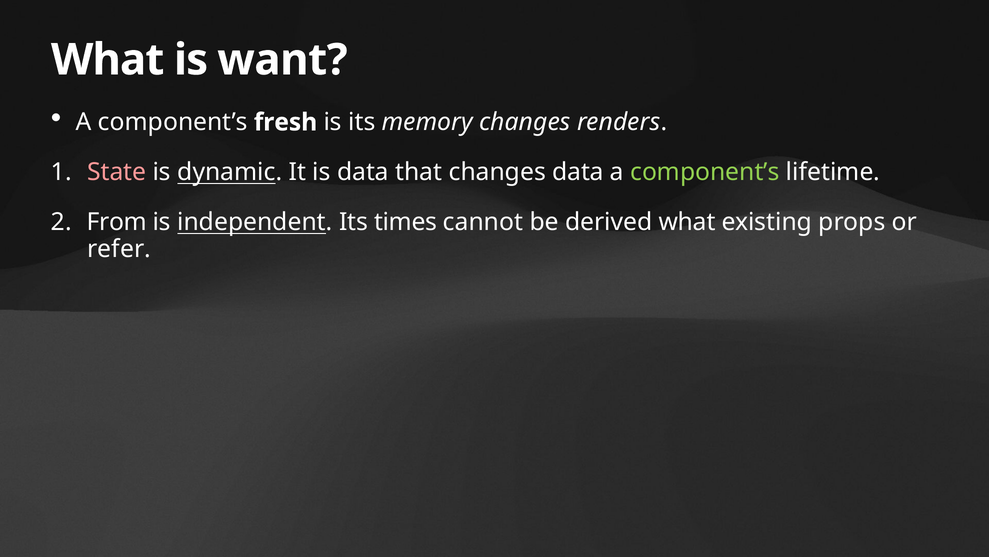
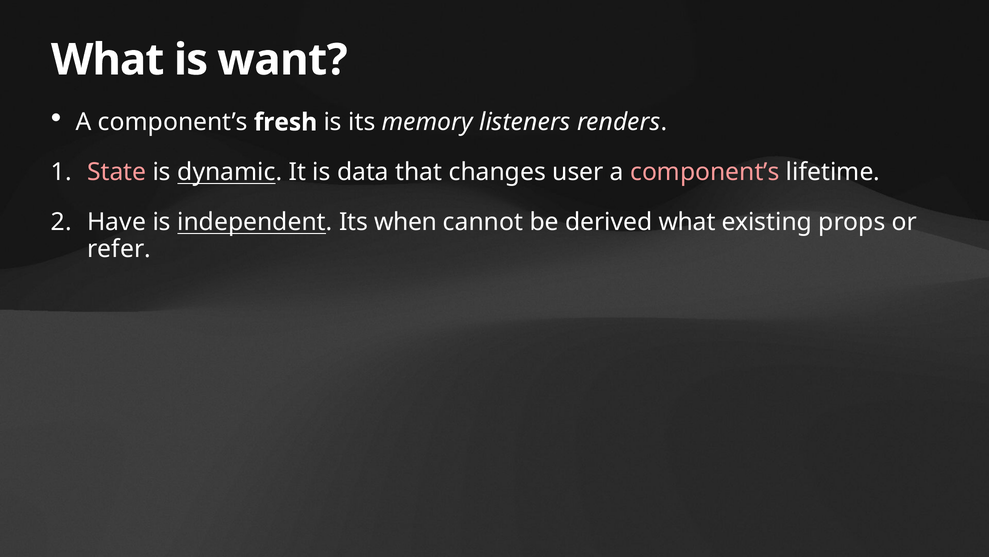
memory changes: changes -> listeners
changes data: data -> user
component’s at (705, 172) colour: light green -> pink
From: From -> Have
times: times -> when
